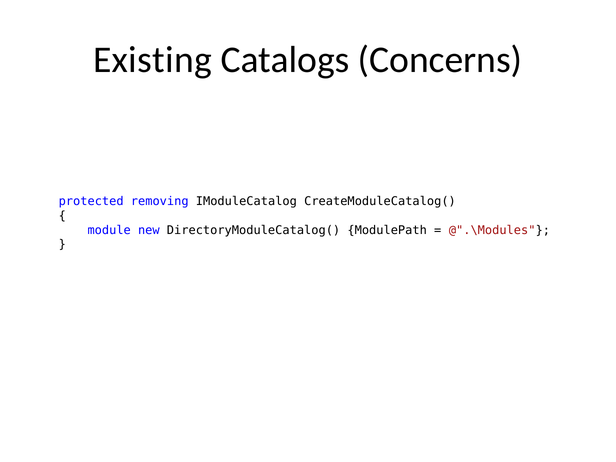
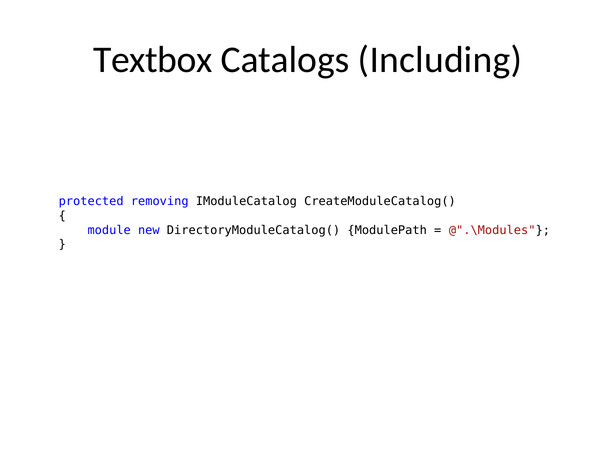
Existing: Existing -> Textbox
Concerns: Concerns -> Including
